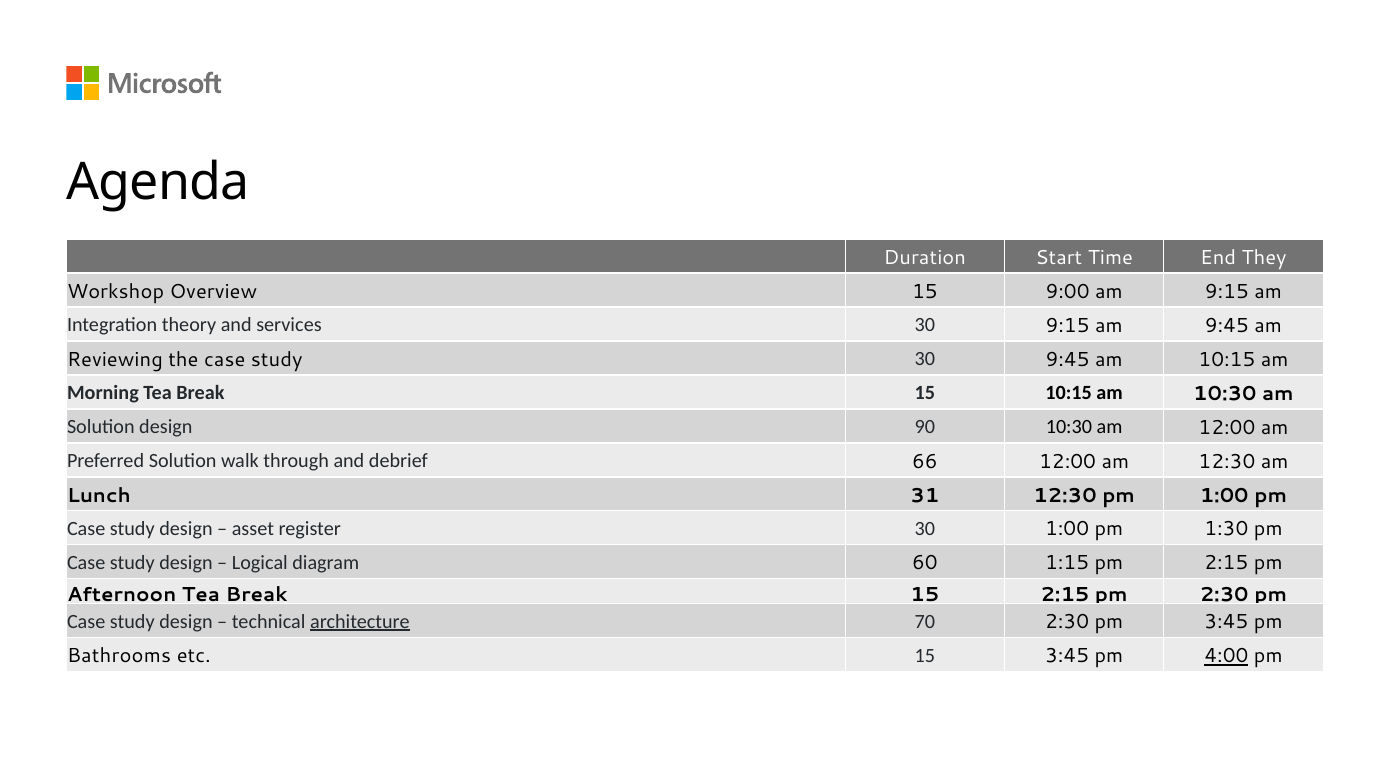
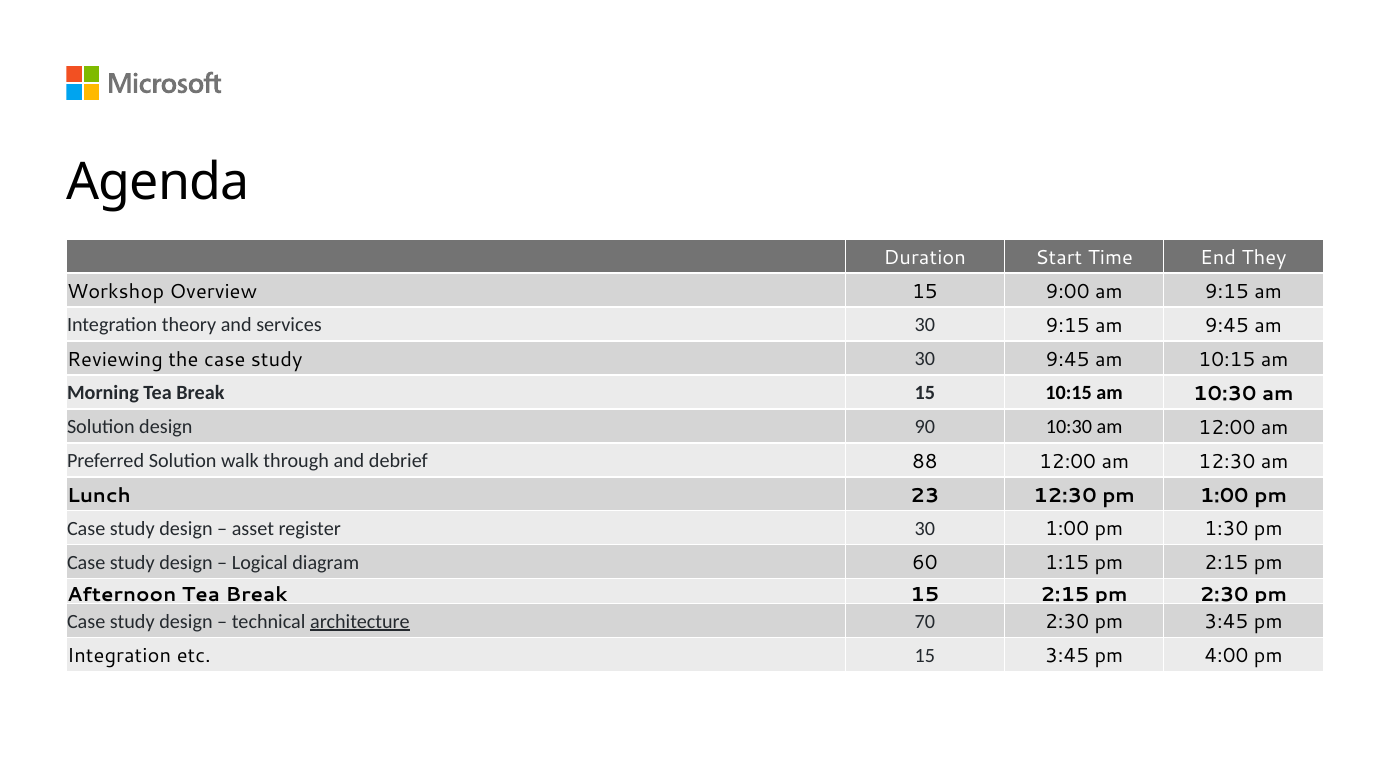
66: 66 -> 88
31: 31 -> 23
Bathrooms at (119, 656): Bathrooms -> Integration
4:00 underline: present -> none
